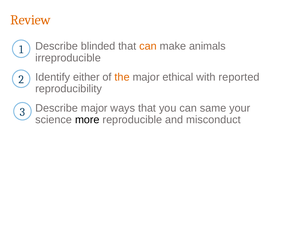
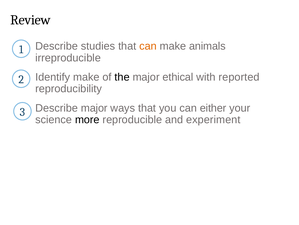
Review colour: orange -> black
blinded: blinded -> studies
Identify either: either -> make
the colour: orange -> black
same: same -> either
misconduct: misconduct -> experiment
